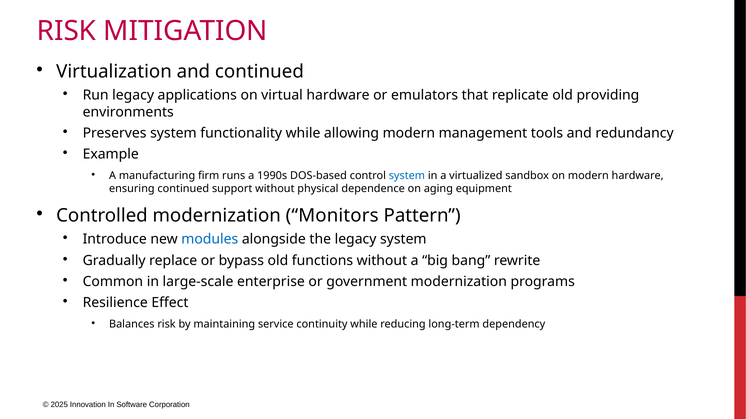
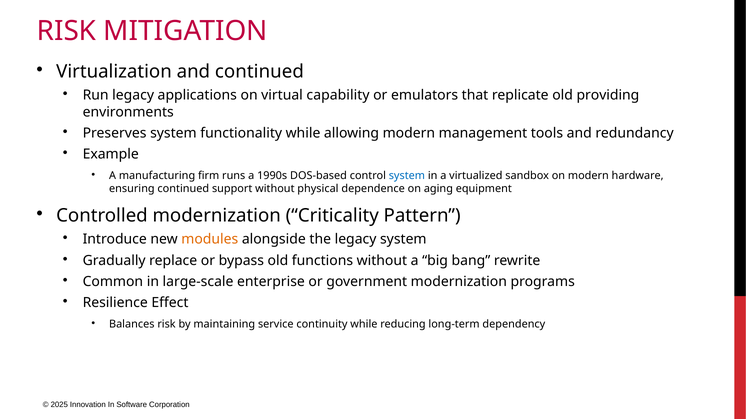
virtual hardware: hardware -> capability
Monitors: Monitors -> Criticality
modules colour: blue -> orange
